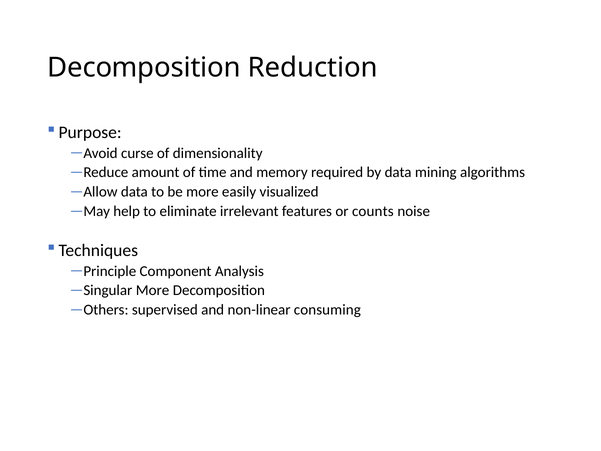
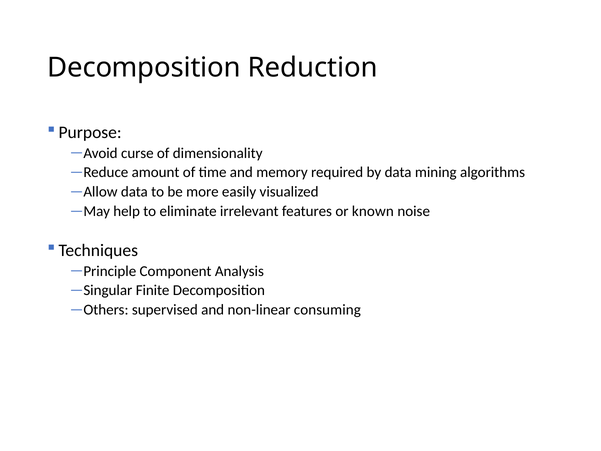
counts: counts -> known
More at (153, 290): More -> Finite
